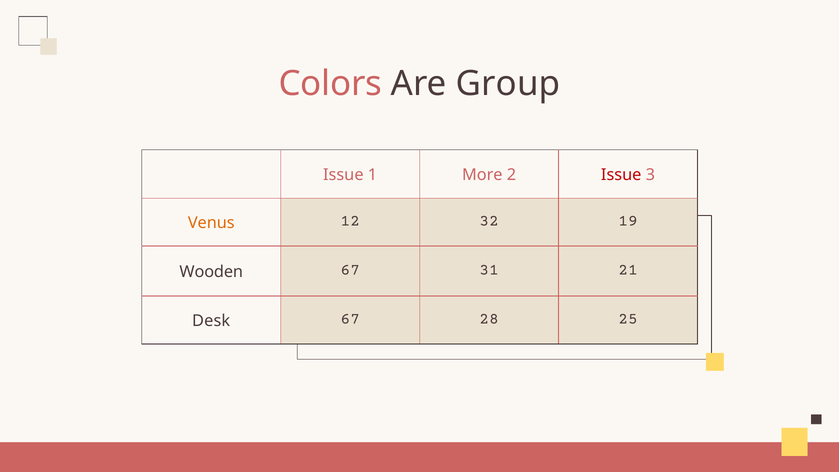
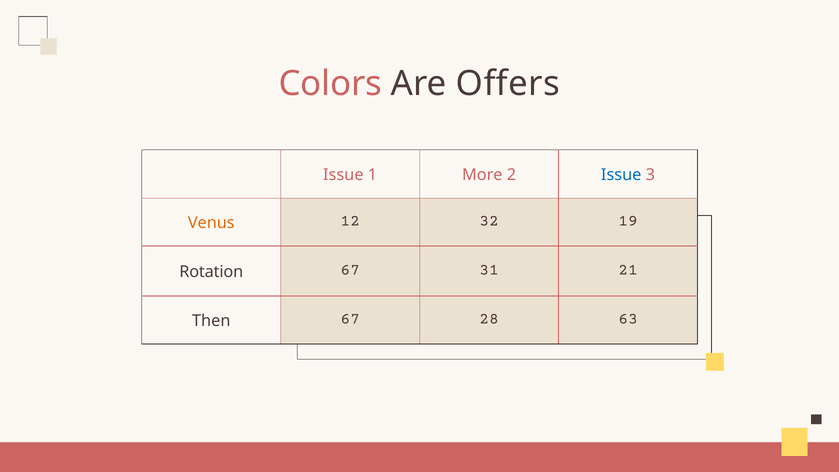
Group: Group -> Offers
Issue at (621, 175) colour: red -> blue
Wooden: Wooden -> Rotation
Desk: Desk -> Then
25: 25 -> 63
